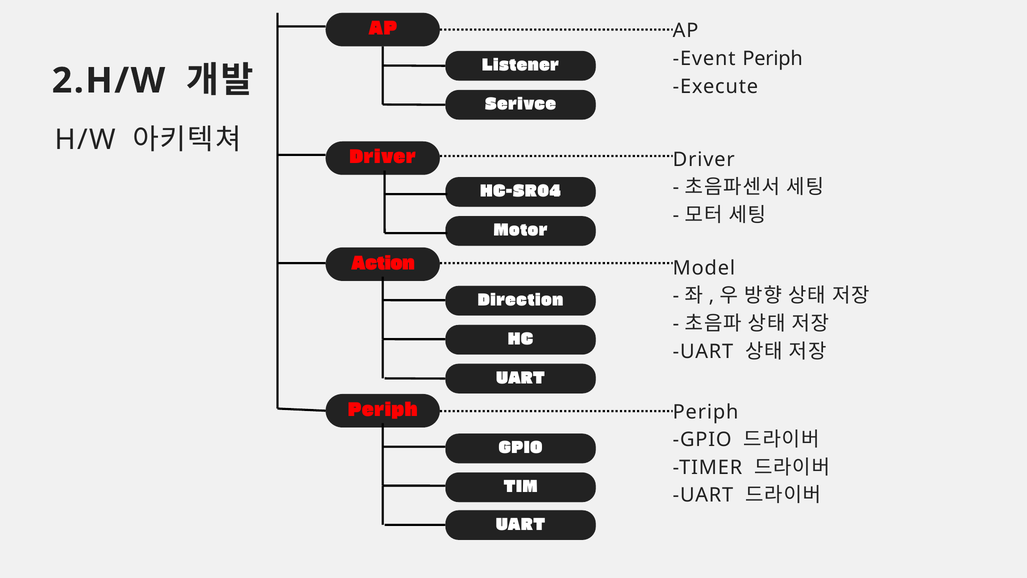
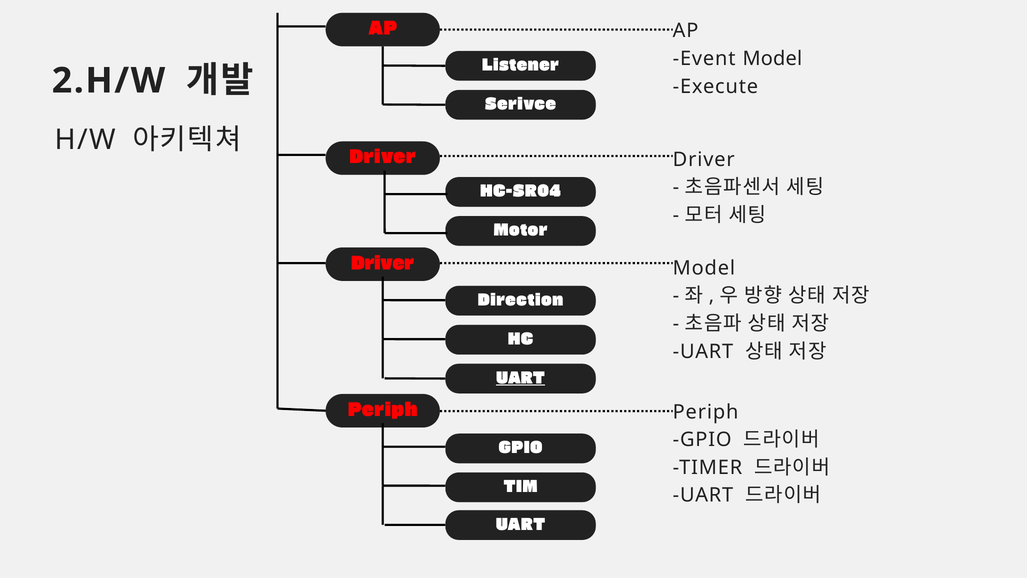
Event Periph: Periph -> Model
Action at (383, 264): Action -> Driver
UART at (520, 378) underline: none -> present
